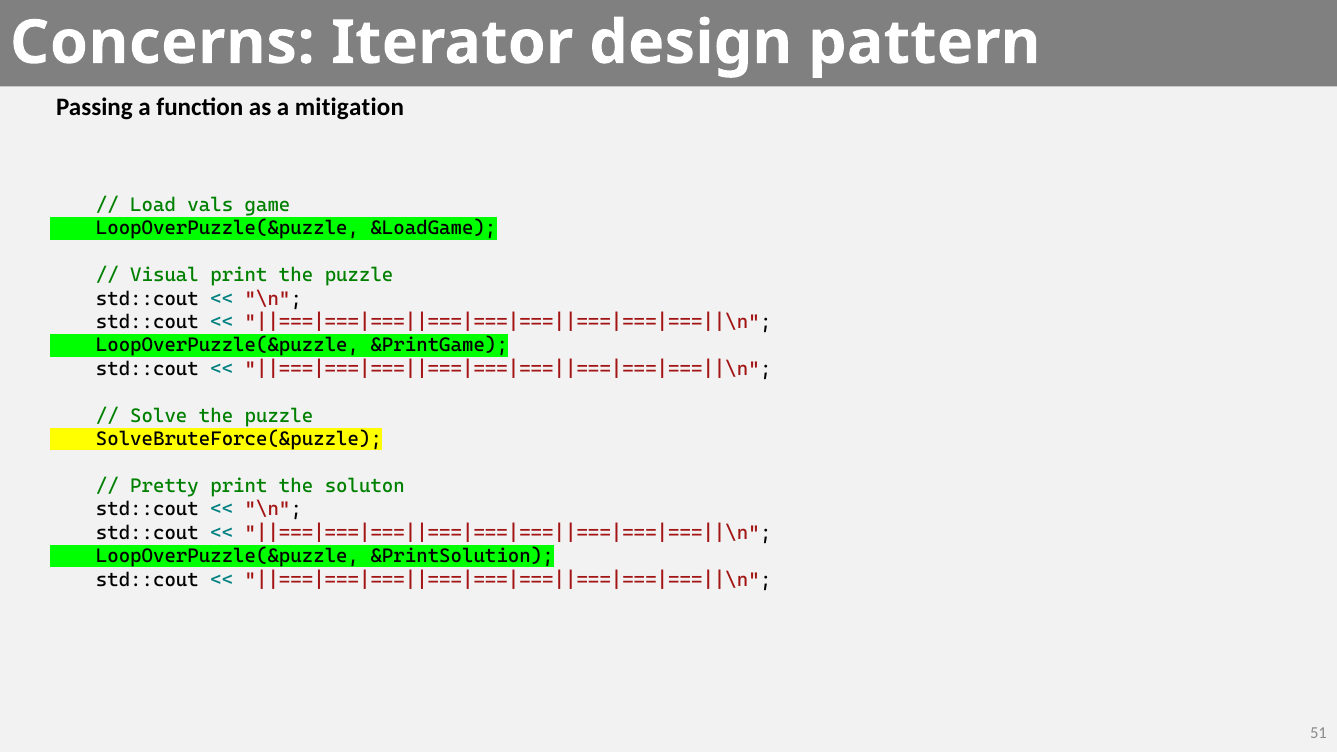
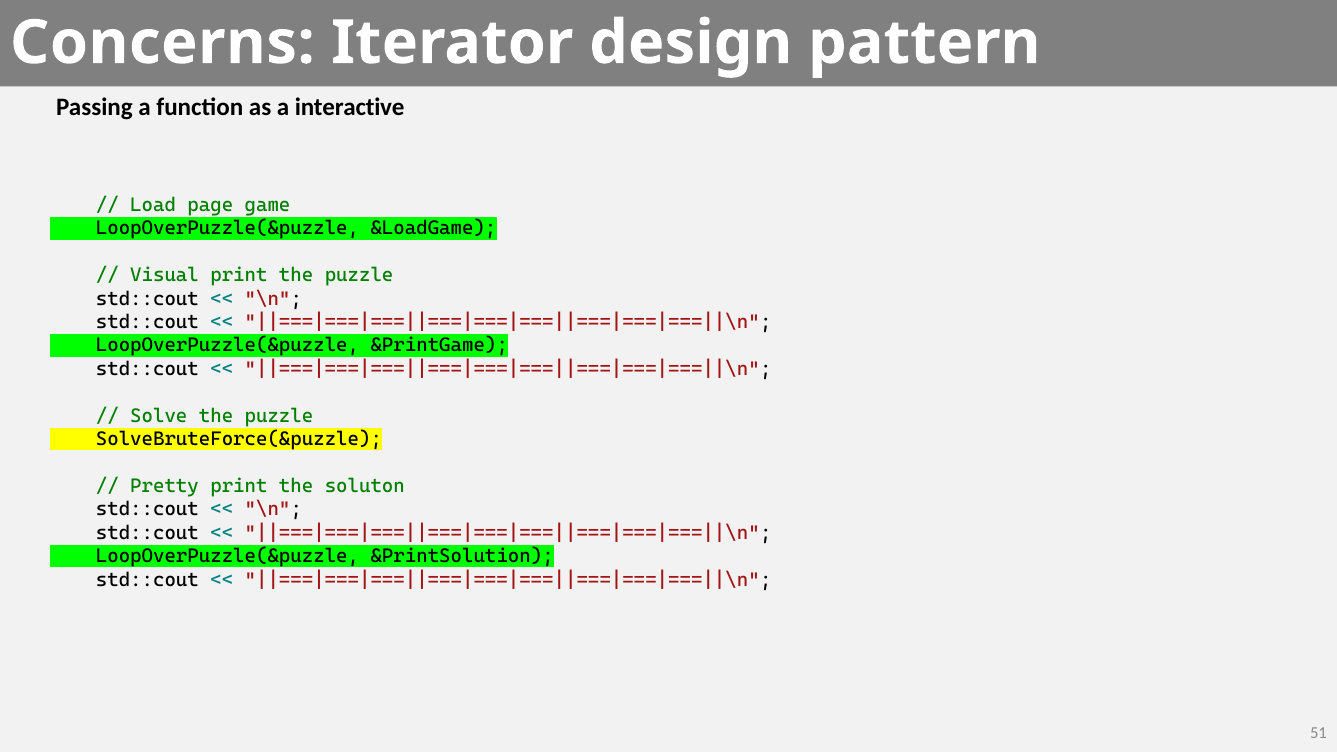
mitigation: mitigation -> interactive
vals: vals -> page
